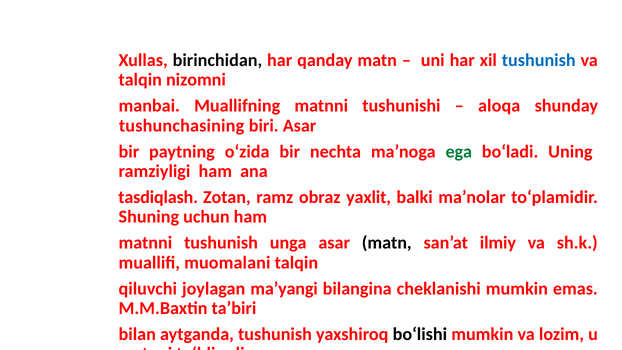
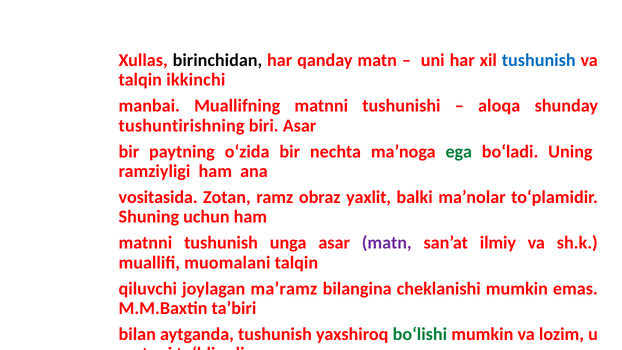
nizomni: nizomni -> ikkinchi
tushunchasining: tushunchasining -> tushuntirishning
tasdiqlash: tasdiqlash -> vositasida
matn at (387, 243) colour: black -> purple
ma’yangi: ma’yangi -> ma’ramz
bo‘lishi at (420, 334) colour: black -> green
